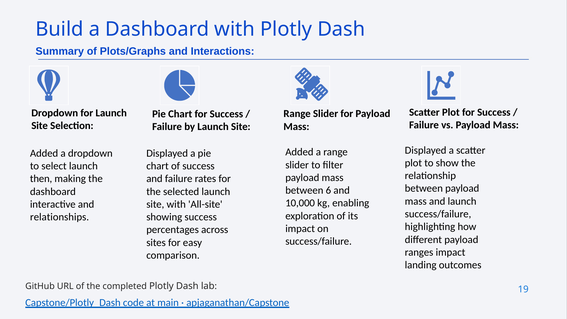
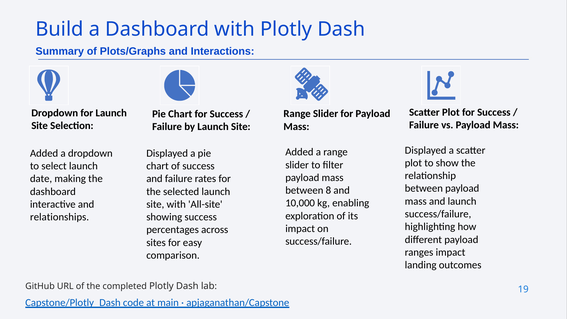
then: then -> date
6: 6 -> 8
